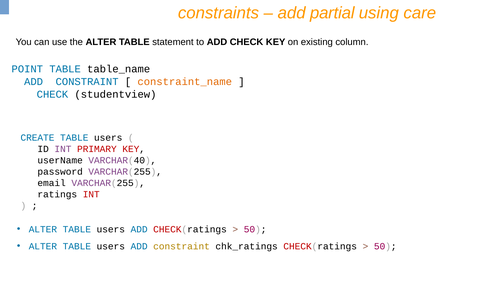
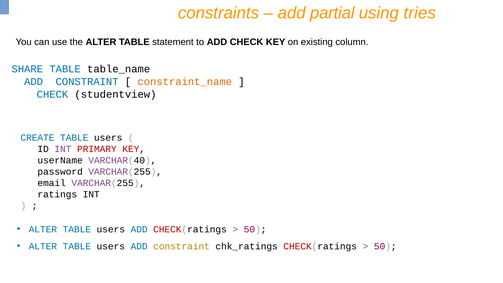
care: care -> tries
POINT: POINT -> SHARE
INT at (91, 194) colour: red -> black
